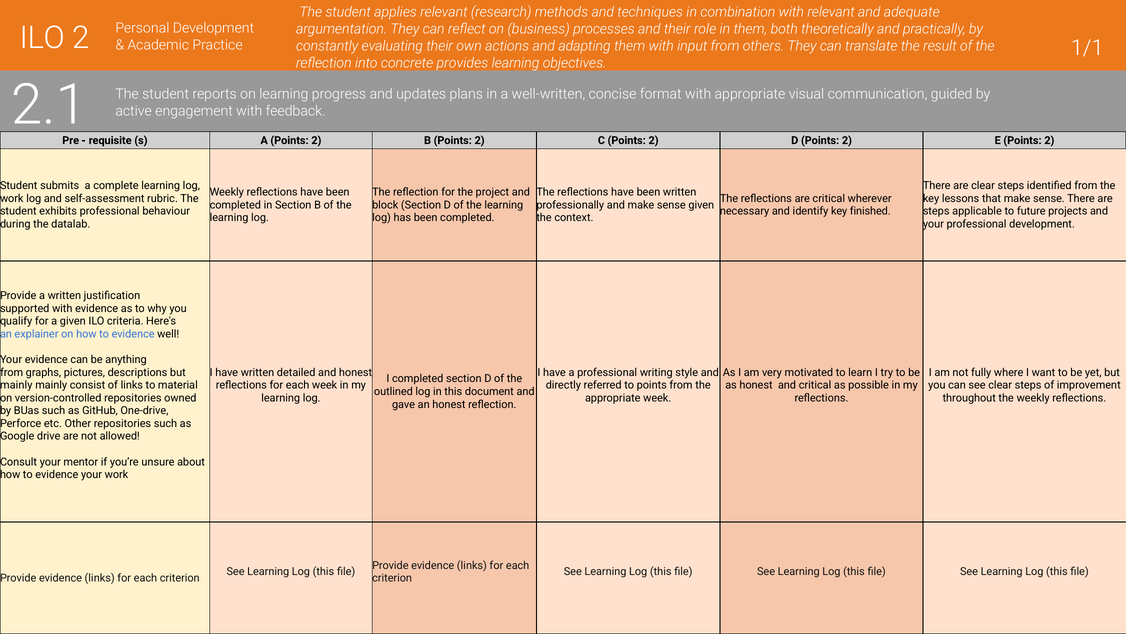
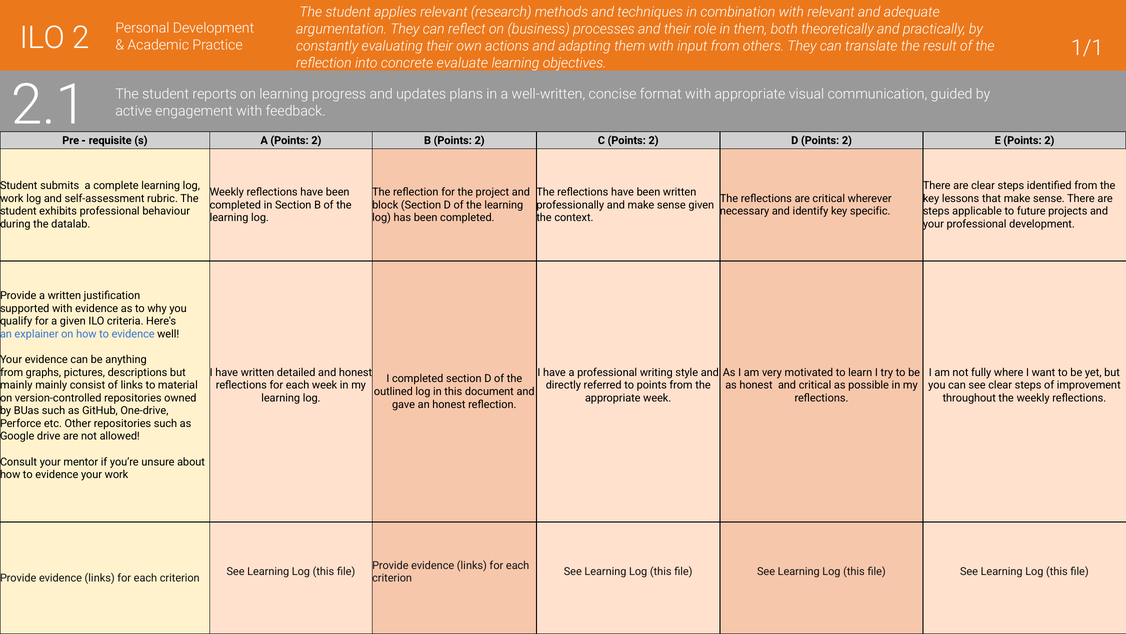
provides: provides -> evaluate
finished: finished -> specific
